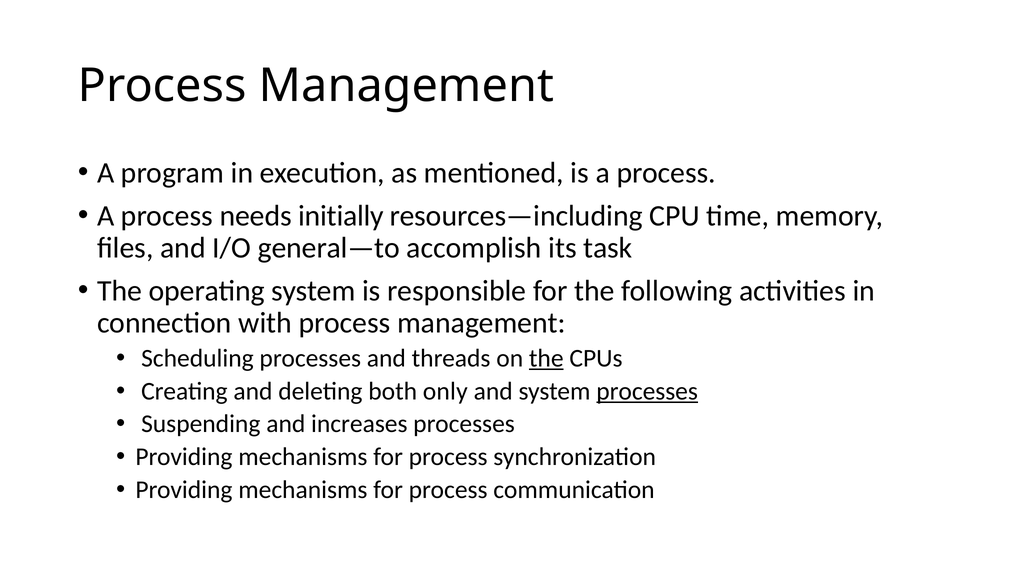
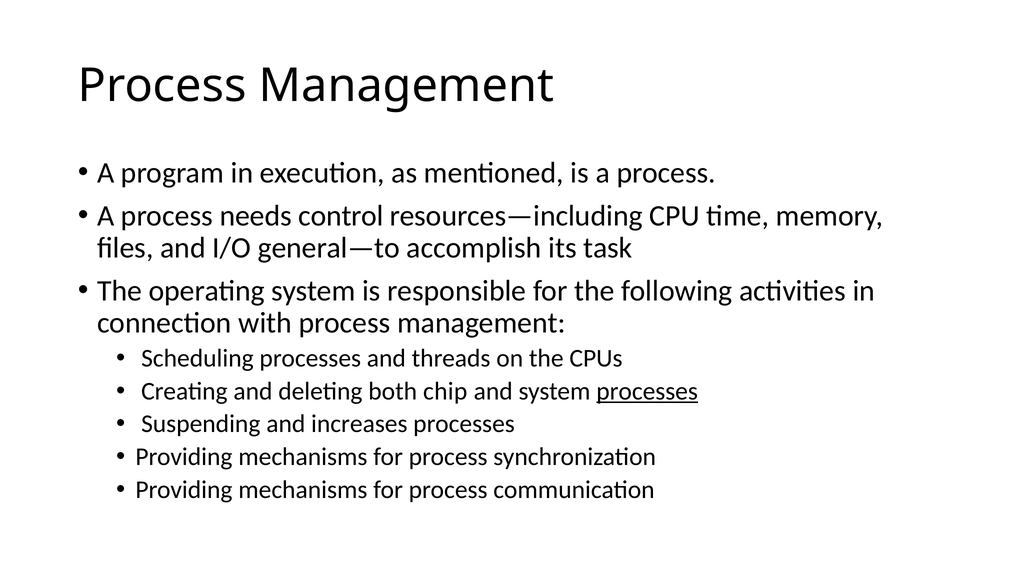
initially: initially -> control
the at (546, 358) underline: present -> none
only: only -> chip
